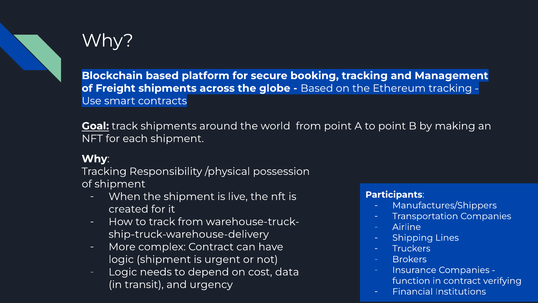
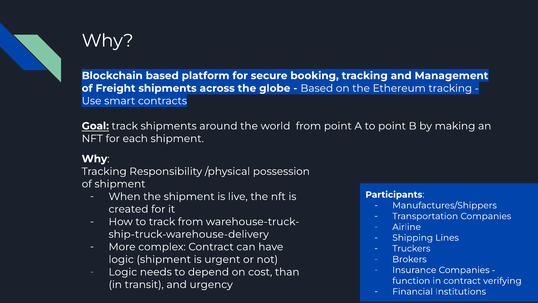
data: data -> than
